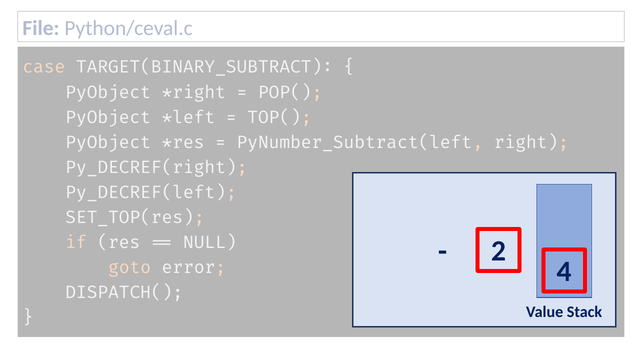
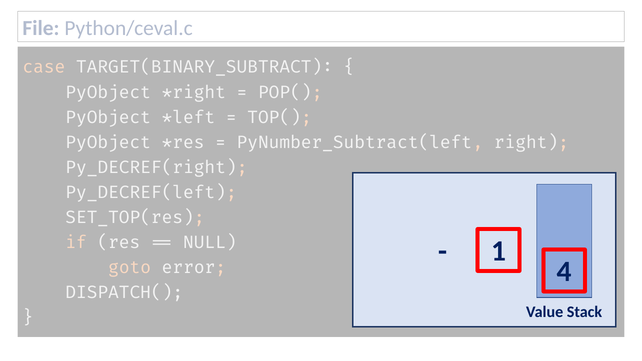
2: 2 -> 1
